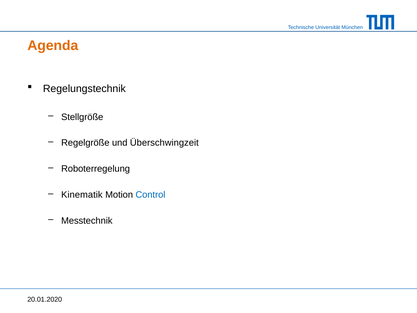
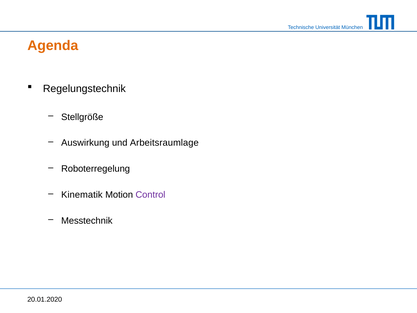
Regelgröße: Regelgröße -> Auswirkung
Überschwingzeit: Überschwingzeit -> Arbeitsraumlage
Control colour: blue -> purple
